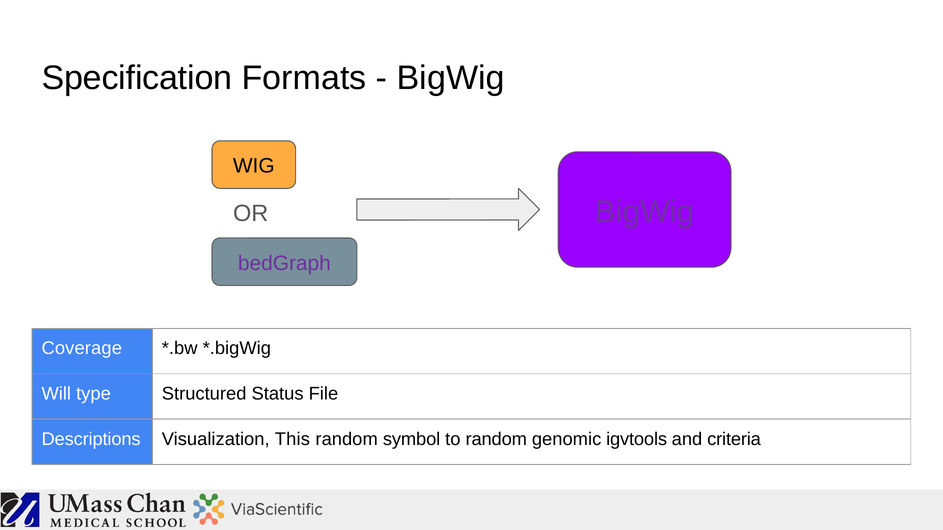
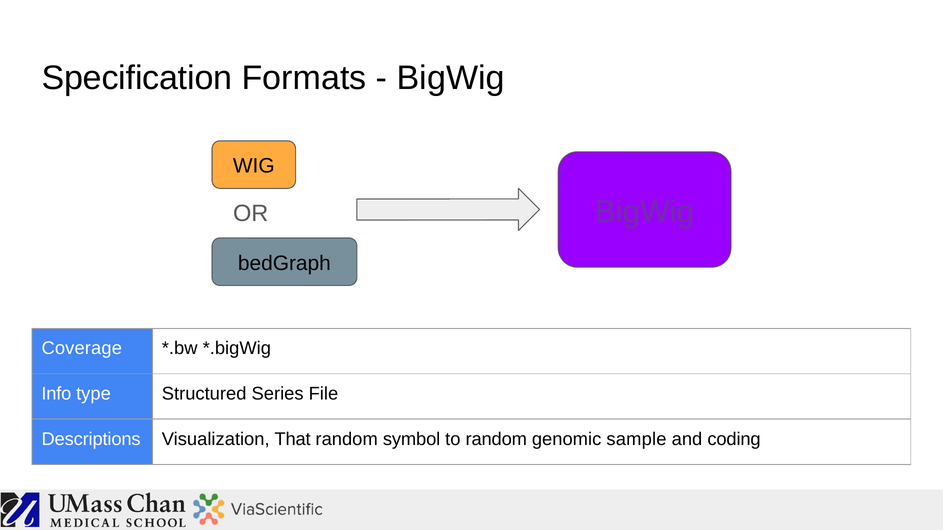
bedGraph colour: purple -> black
Will: Will -> Info
Status: Status -> Series
This: This -> That
igvtools: igvtools -> sample
criteria: criteria -> coding
